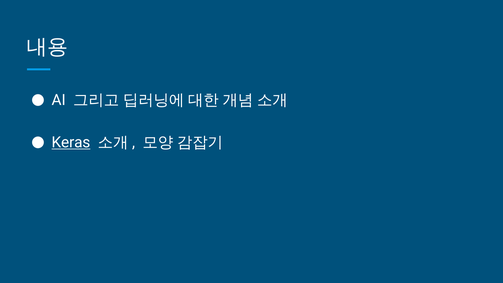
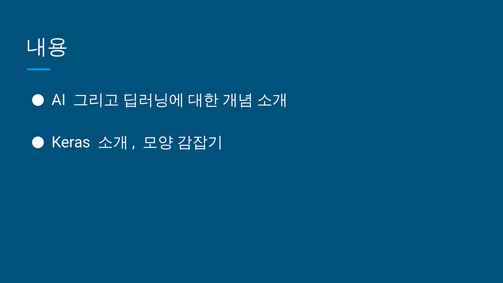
Keras underline: present -> none
